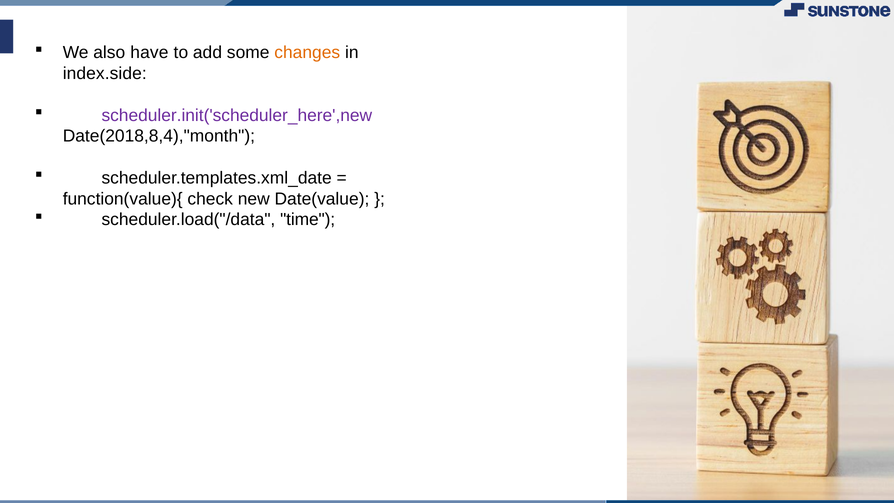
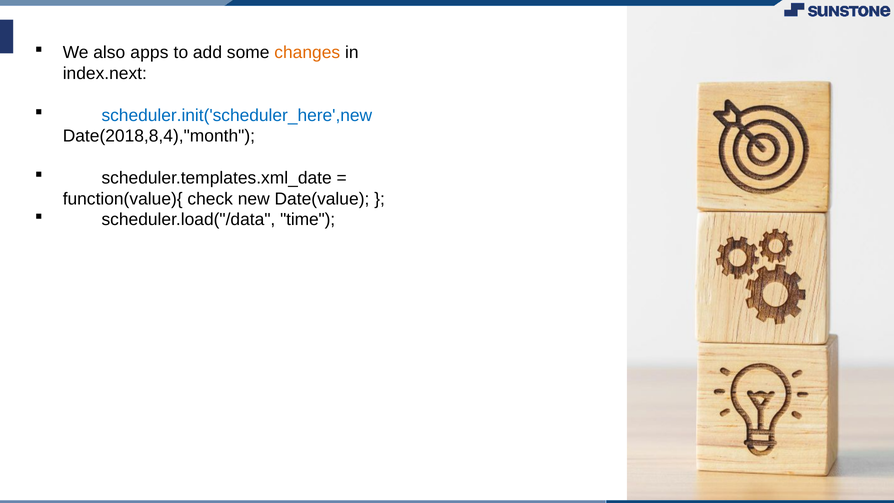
have: have -> apps
index.side: index.side -> index.next
scheduler.init('scheduler_here',new colour: purple -> blue
